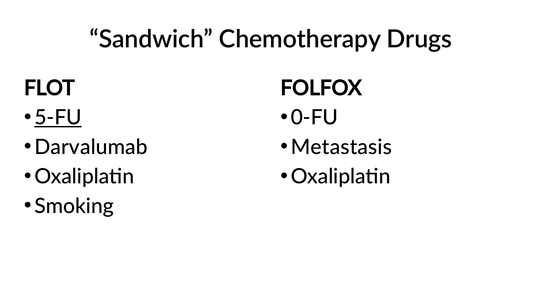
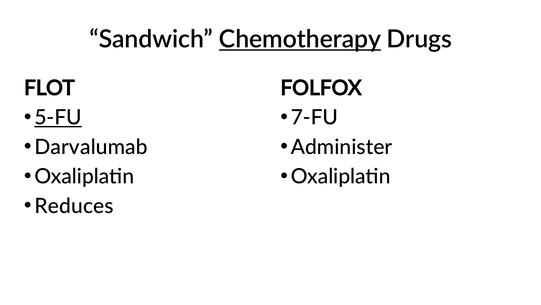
Chemotherapy underline: none -> present
0-FU: 0-FU -> 7-FU
Metastasis: Metastasis -> Administer
Smoking: Smoking -> Reduces
